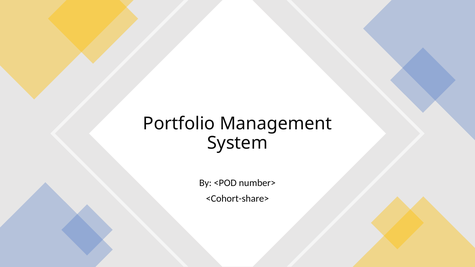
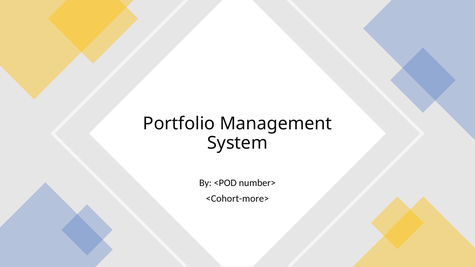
<Cohort-share>: <Cohort-share> -> <Cohort-more>
